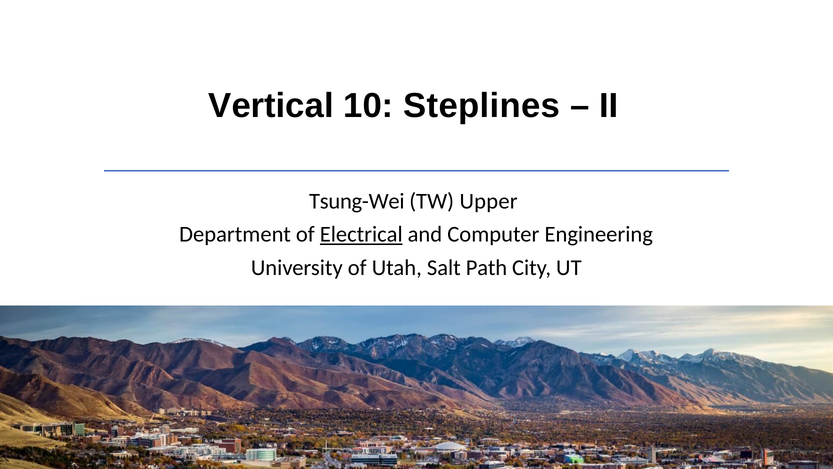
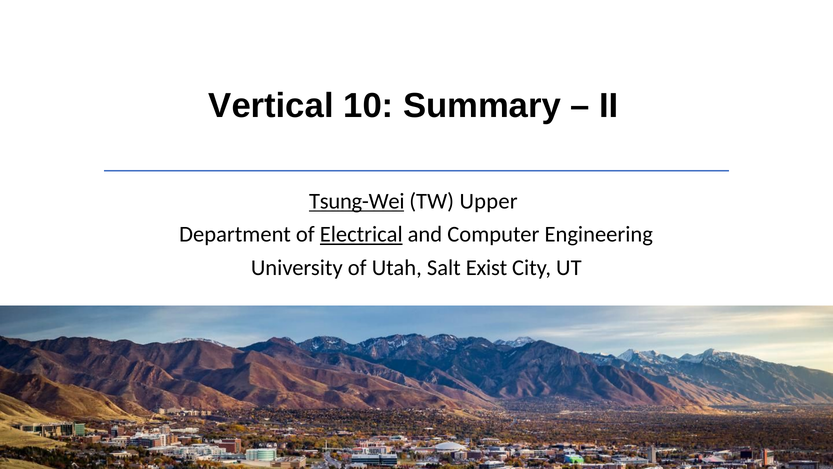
Steplines: Steplines -> Summary
Tsung-Wei underline: none -> present
Path: Path -> Exist
